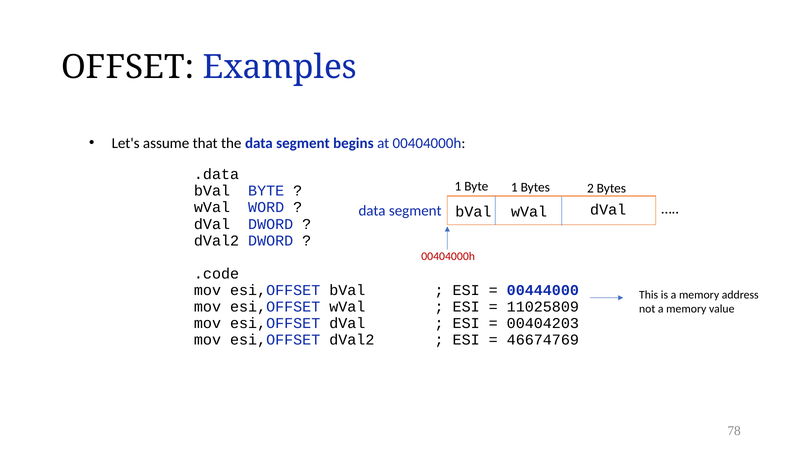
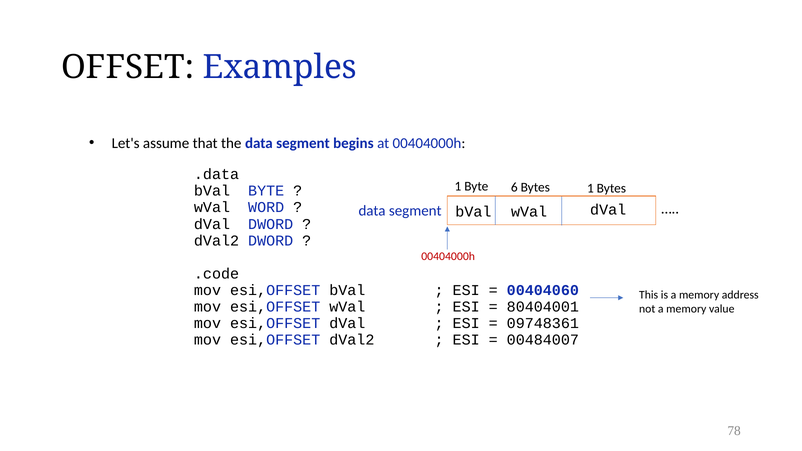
Byte 1: 1 -> 6
Bytes 2: 2 -> 1
00444000: 00444000 -> 00404060
11025809: 11025809 -> 80404001
00404203: 00404203 -> 09748361
46674769: 46674769 -> 00484007
